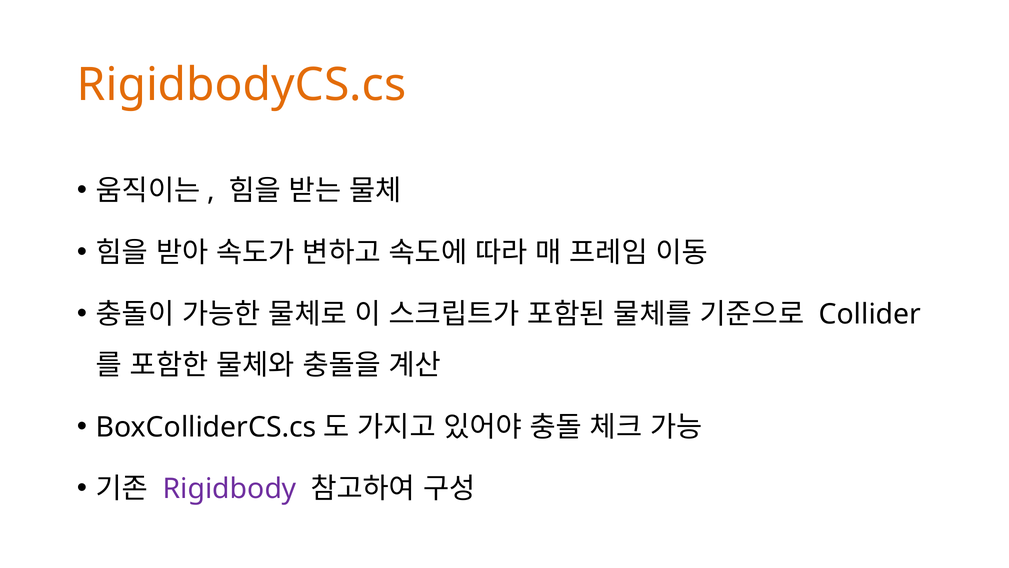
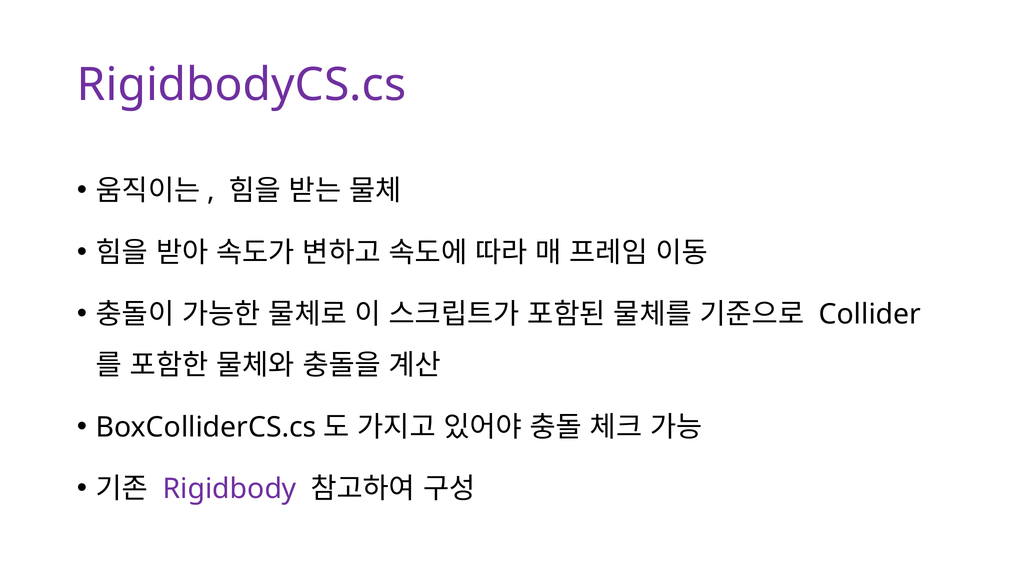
RigidbodyCS.cs colour: orange -> purple
